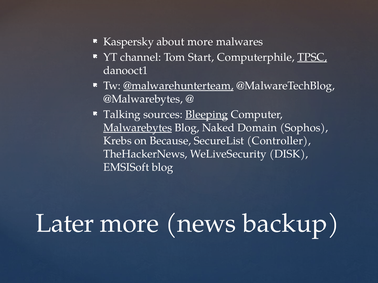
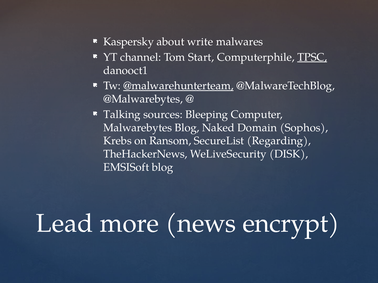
about more: more -> write
Bleeping underline: present -> none
Malwarebytes underline: present -> none
Because: Because -> Ransom
Controller: Controller -> Regarding
Later: Later -> Lead
backup: backup -> encrypt
